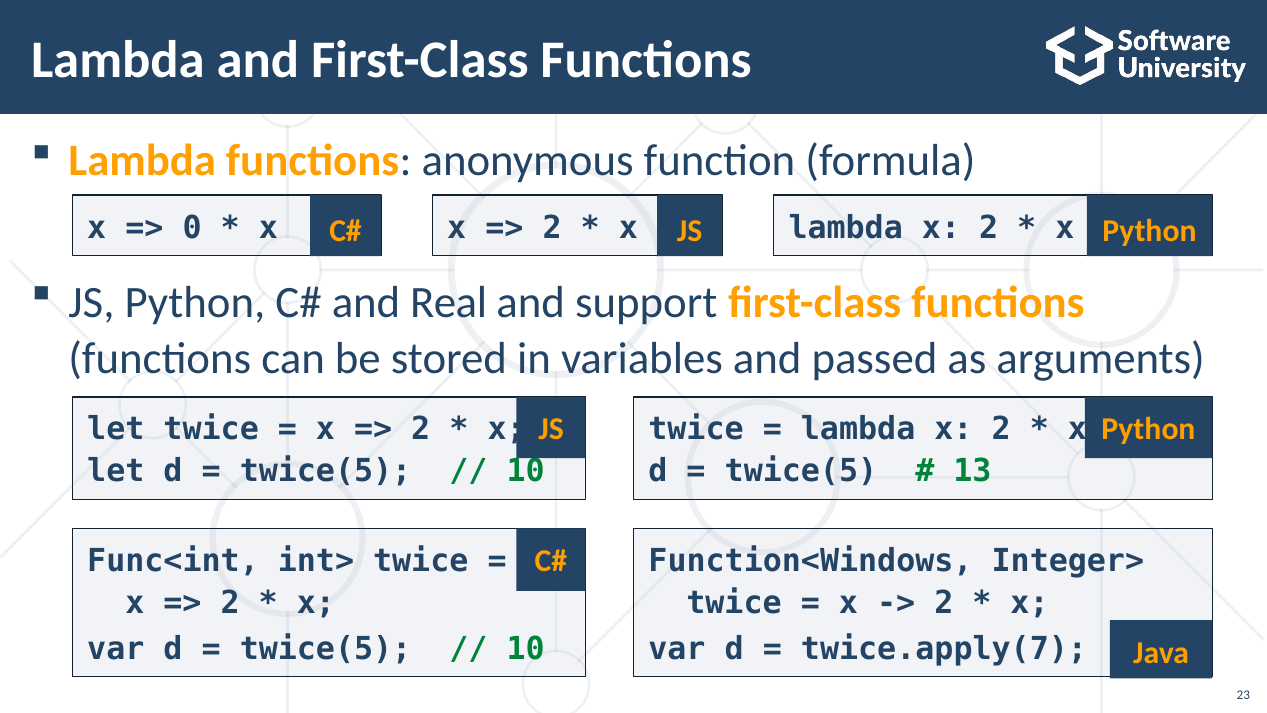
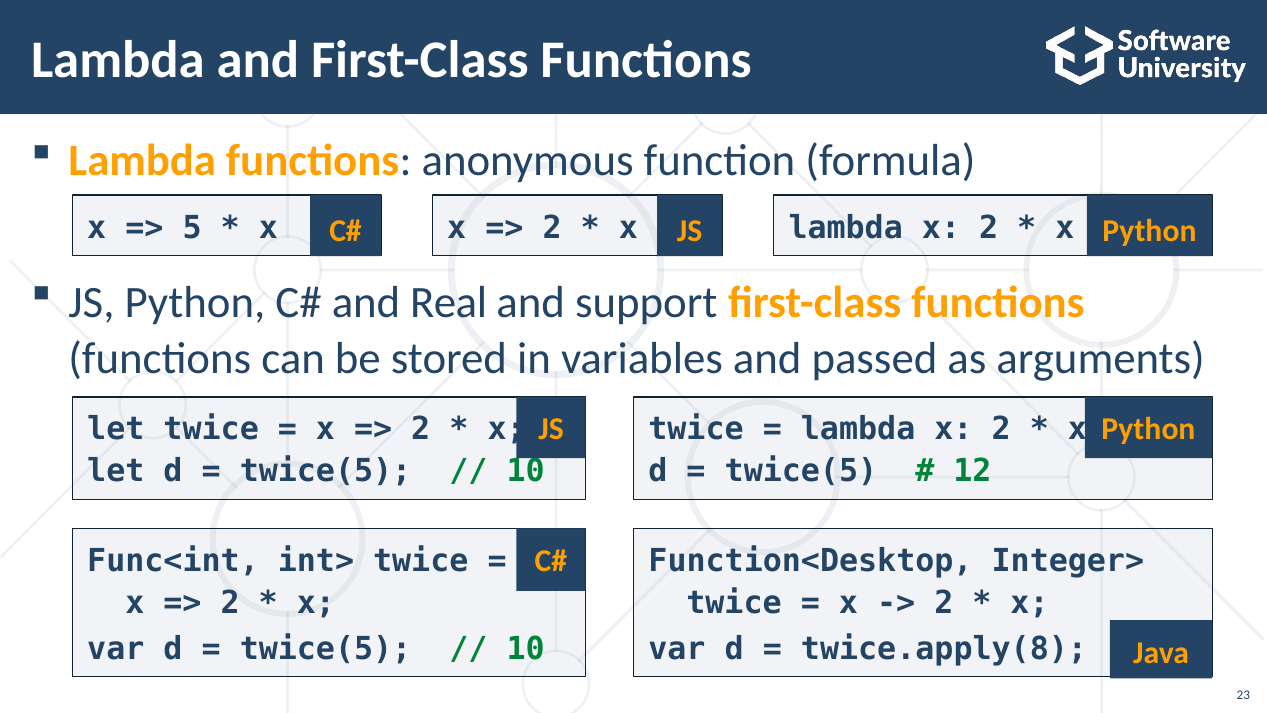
0: 0 -> 5
13: 13 -> 12
Function<Windows: Function<Windows -> Function<Desktop
twice.apply(7: twice.apply(7 -> twice.apply(8
